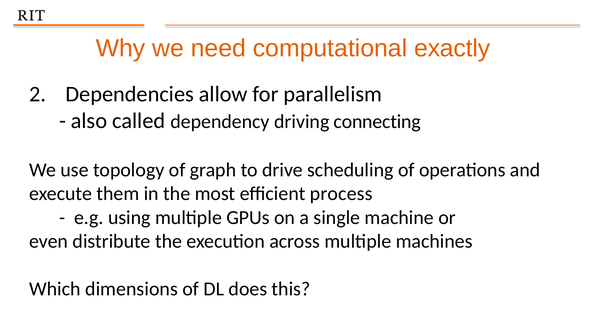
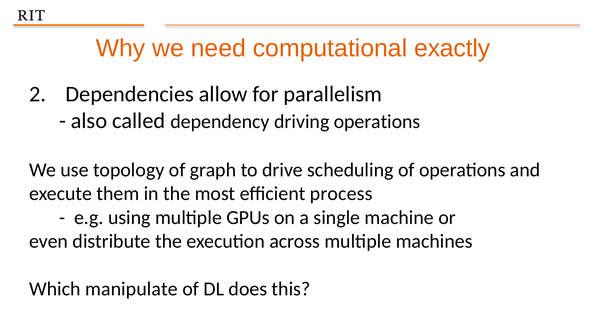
driving connecting: connecting -> operations
dimensions: dimensions -> manipulate
